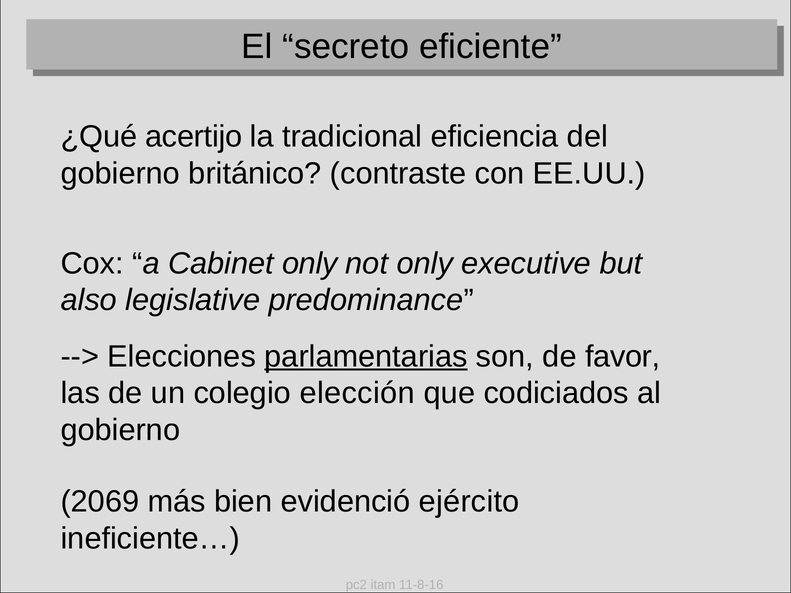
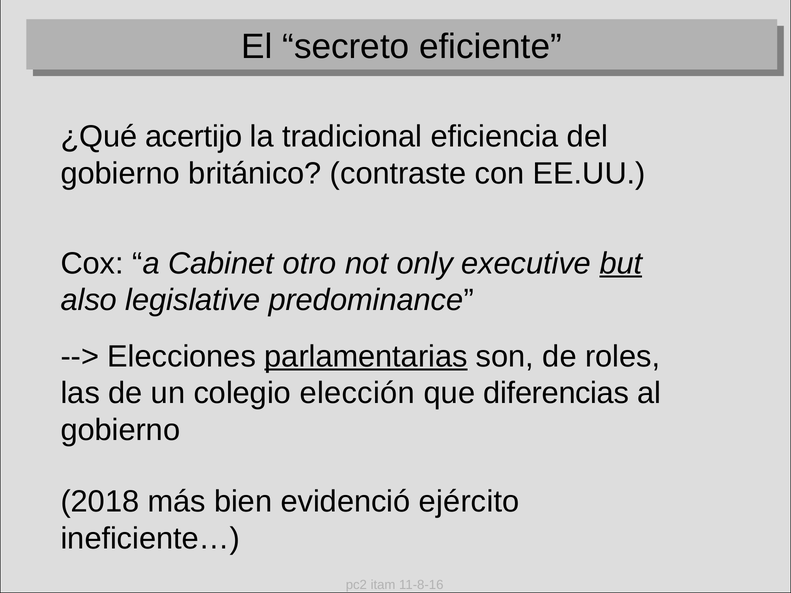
Cabinet only: only -> otro
but underline: none -> present
favor: favor -> roles
codiciados: codiciados -> diferencias
2069: 2069 -> 2018
